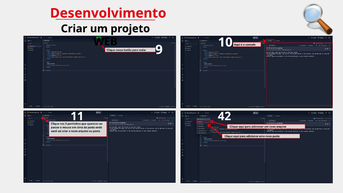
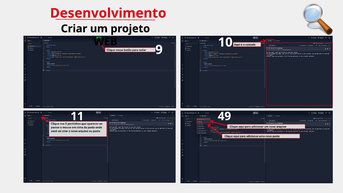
42: 42 -> 49
